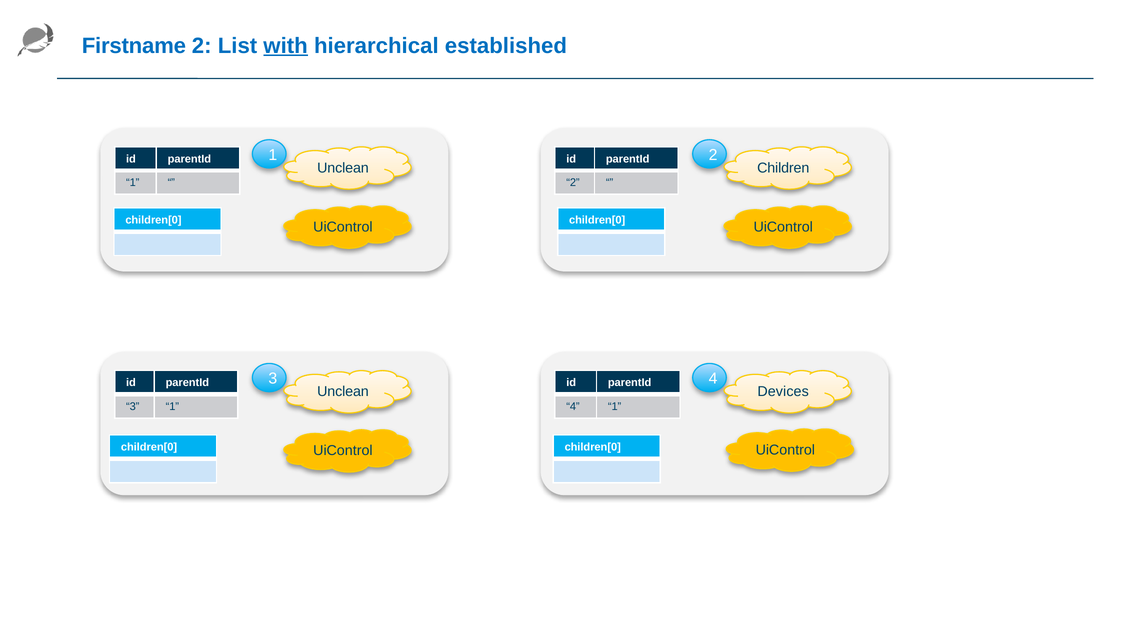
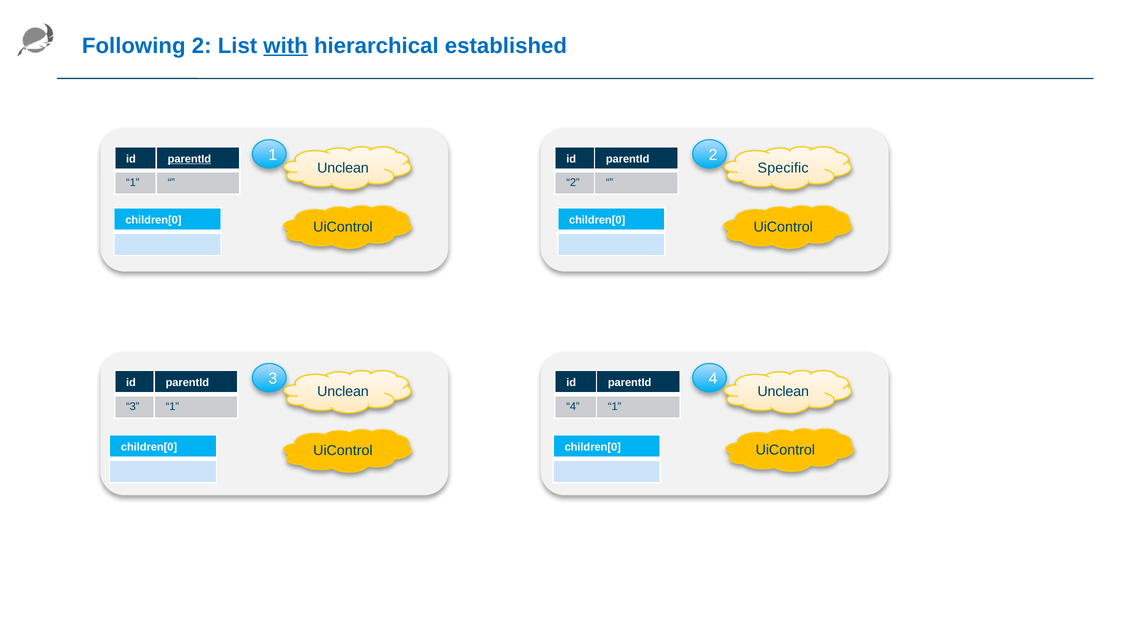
Firstname: Firstname -> Following
parentId at (189, 159) underline: none -> present
Children: Children -> Specific
Devices at (783, 392): Devices -> Unclean
